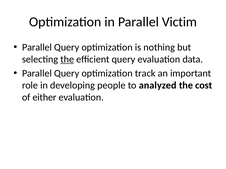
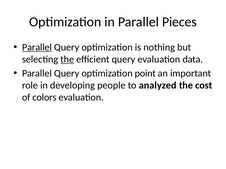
Victim: Victim -> Pieces
Parallel at (37, 47) underline: none -> present
track: track -> point
either: either -> colors
